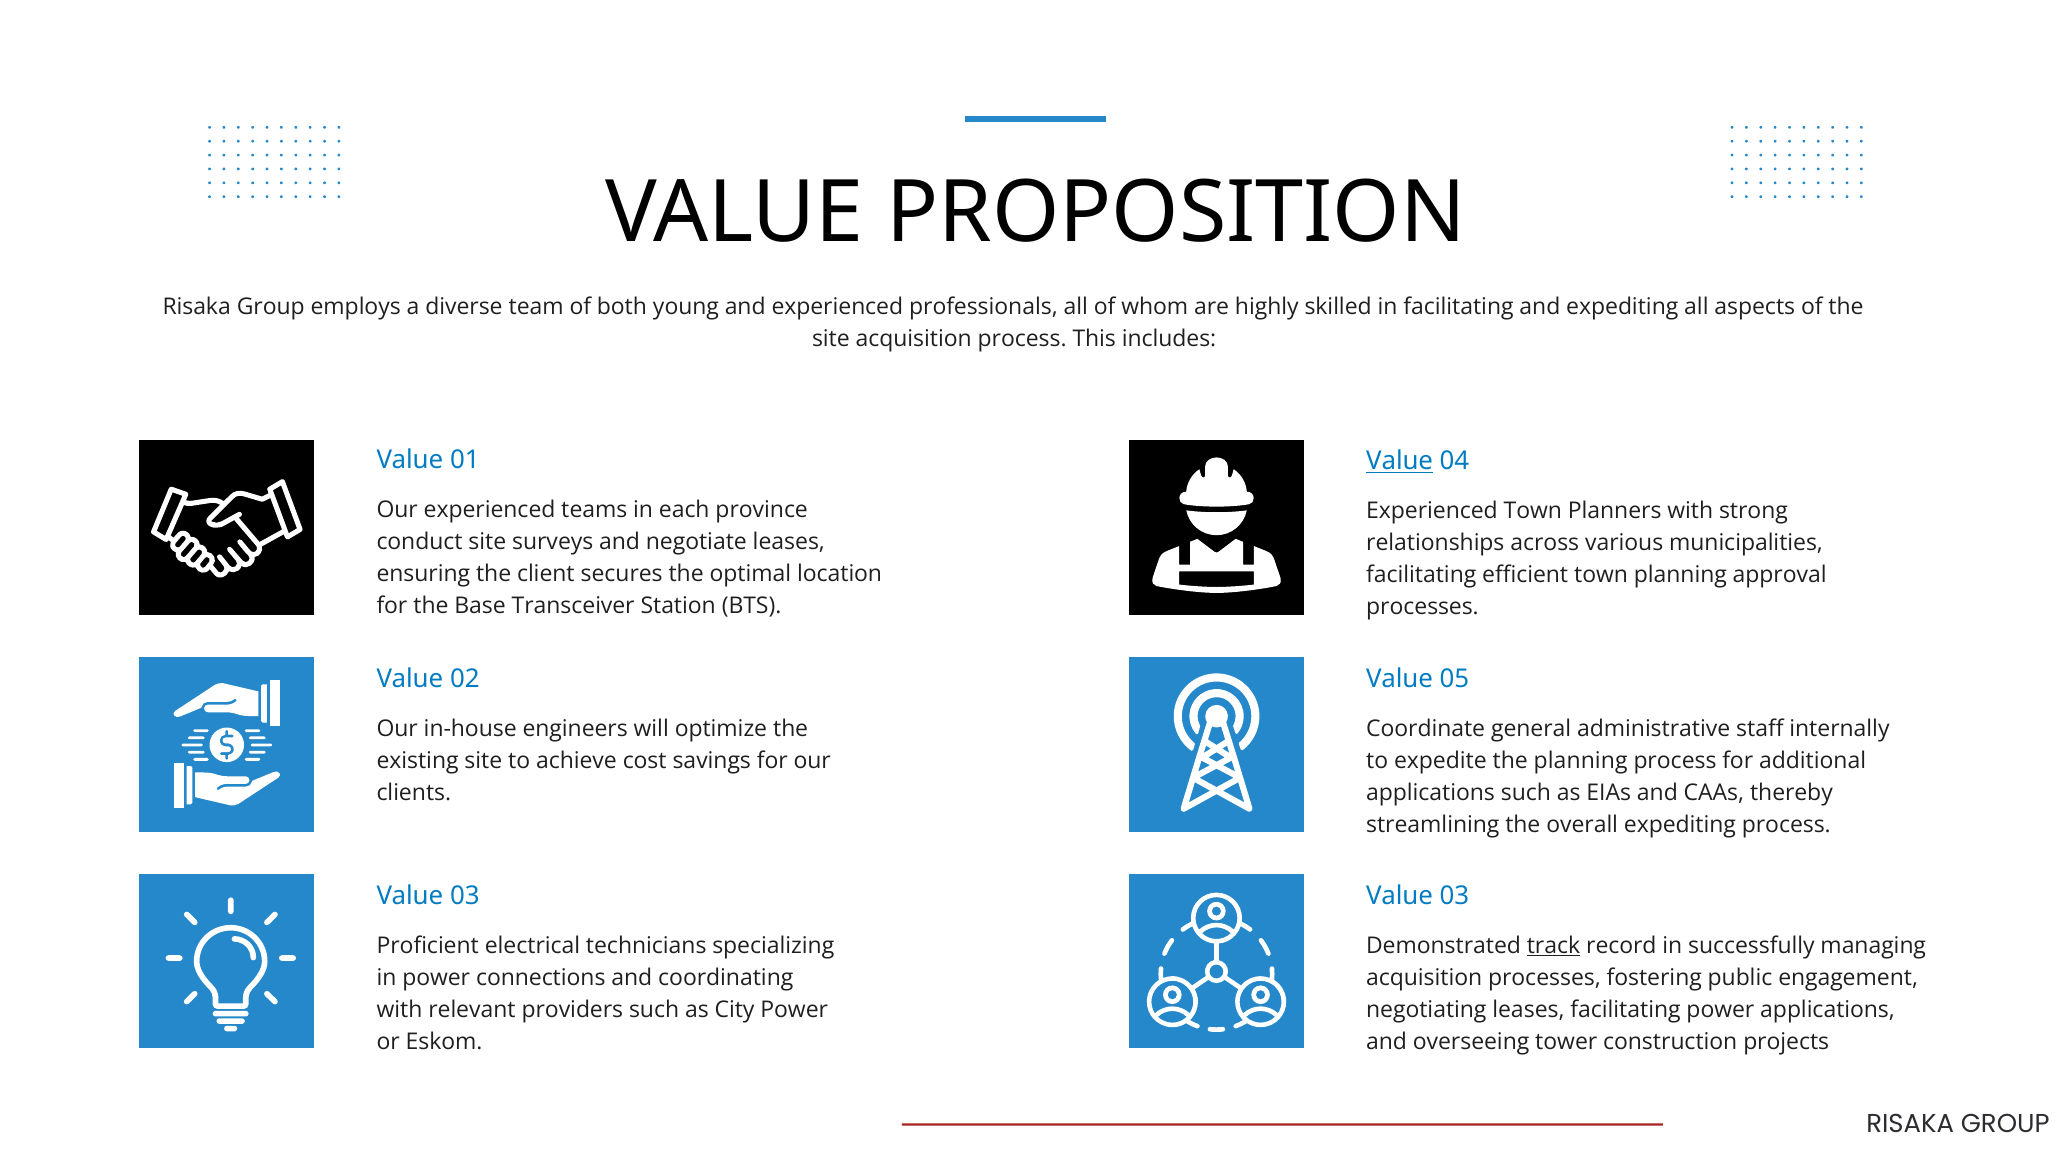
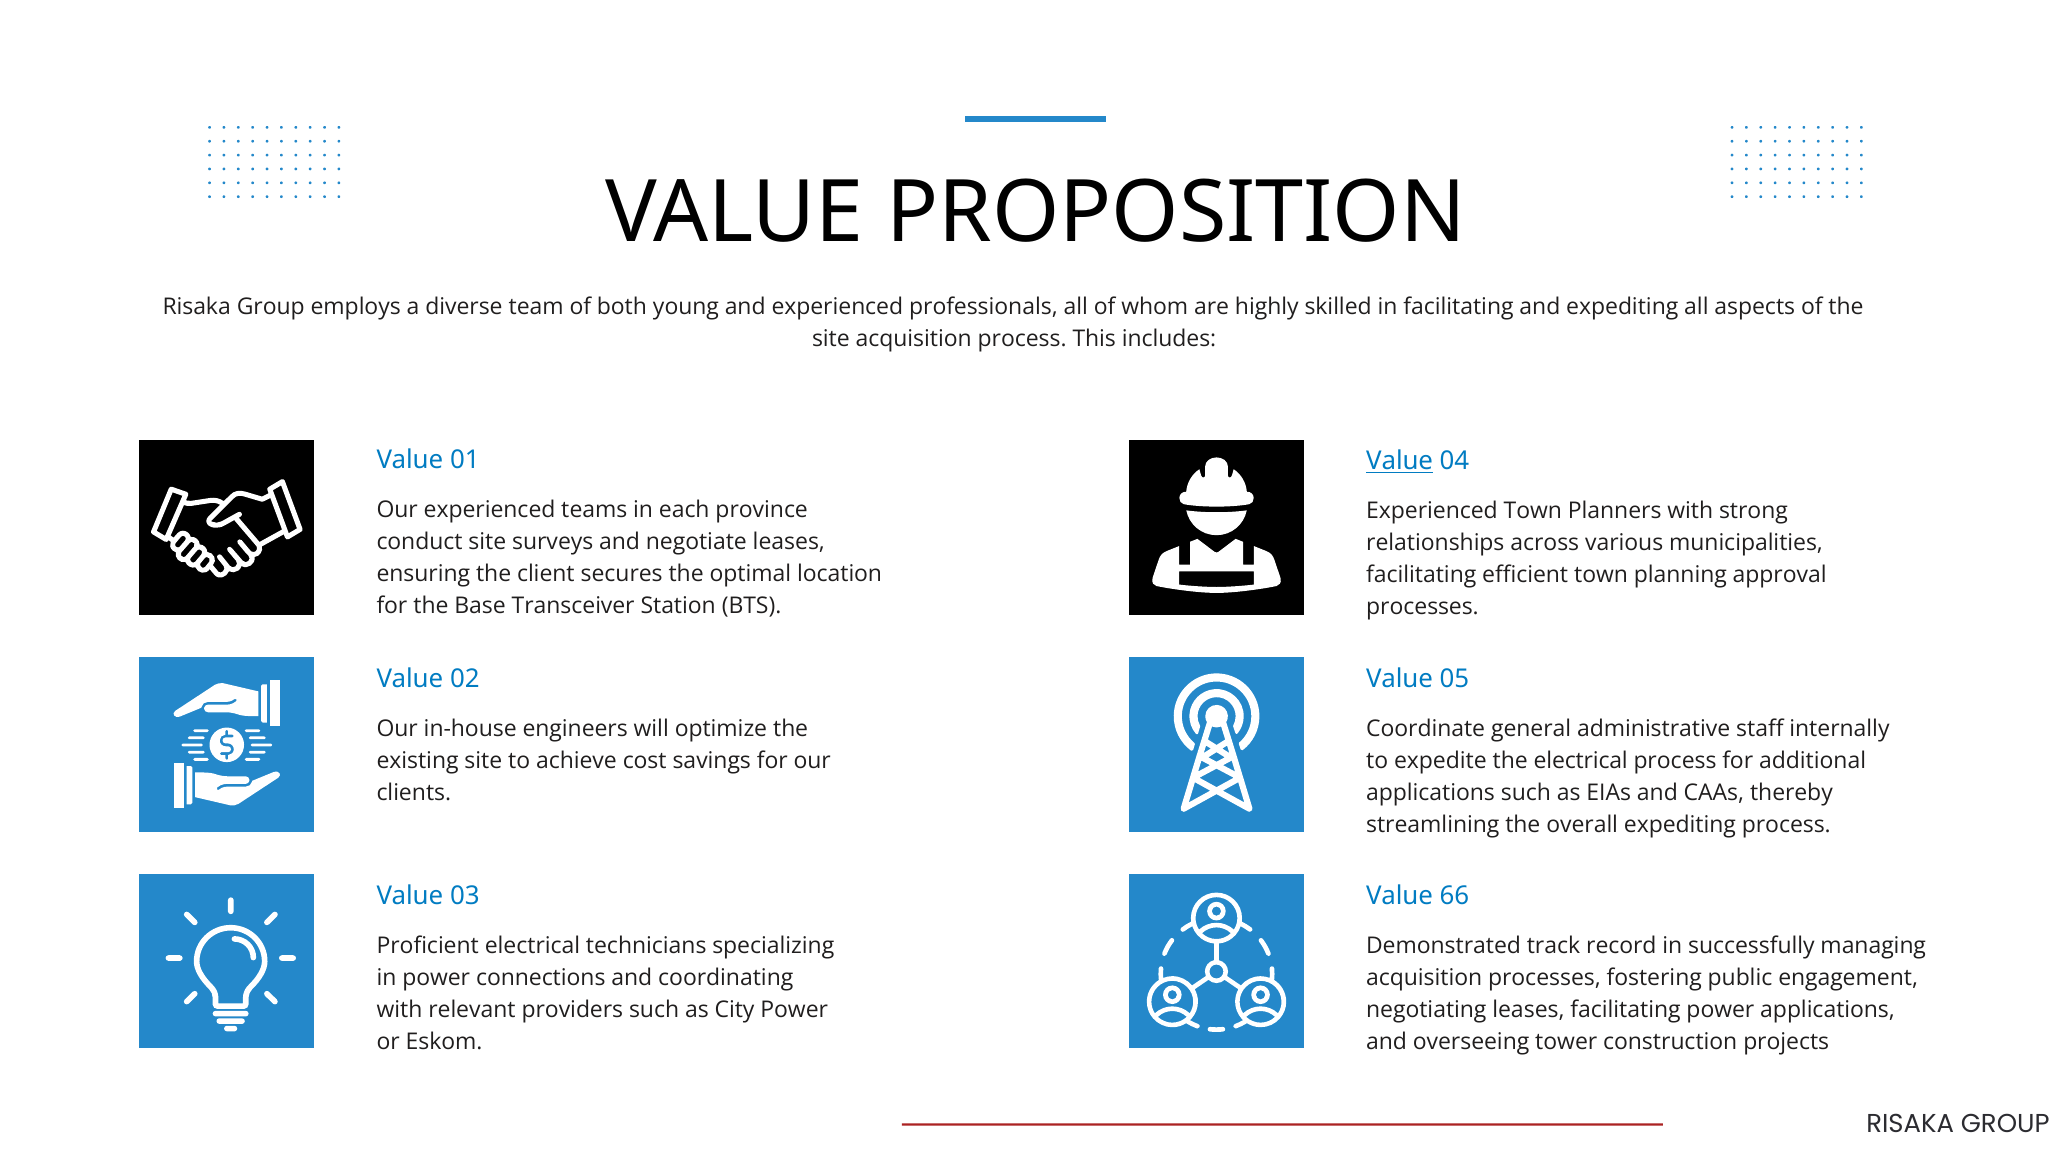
the planning: planning -> electrical
03 at (1455, 896): 03 -> 66
track underline: present -> none
